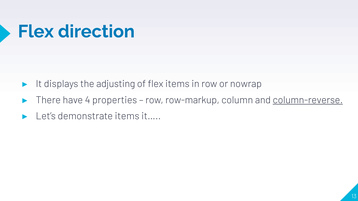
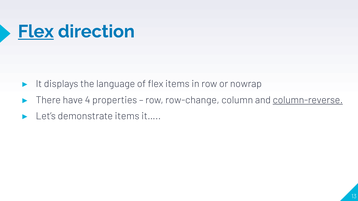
Flex at (36, 32) underline: none -> present
adjusting: adjusting -> language
row-markup: row-markup -> row-change
